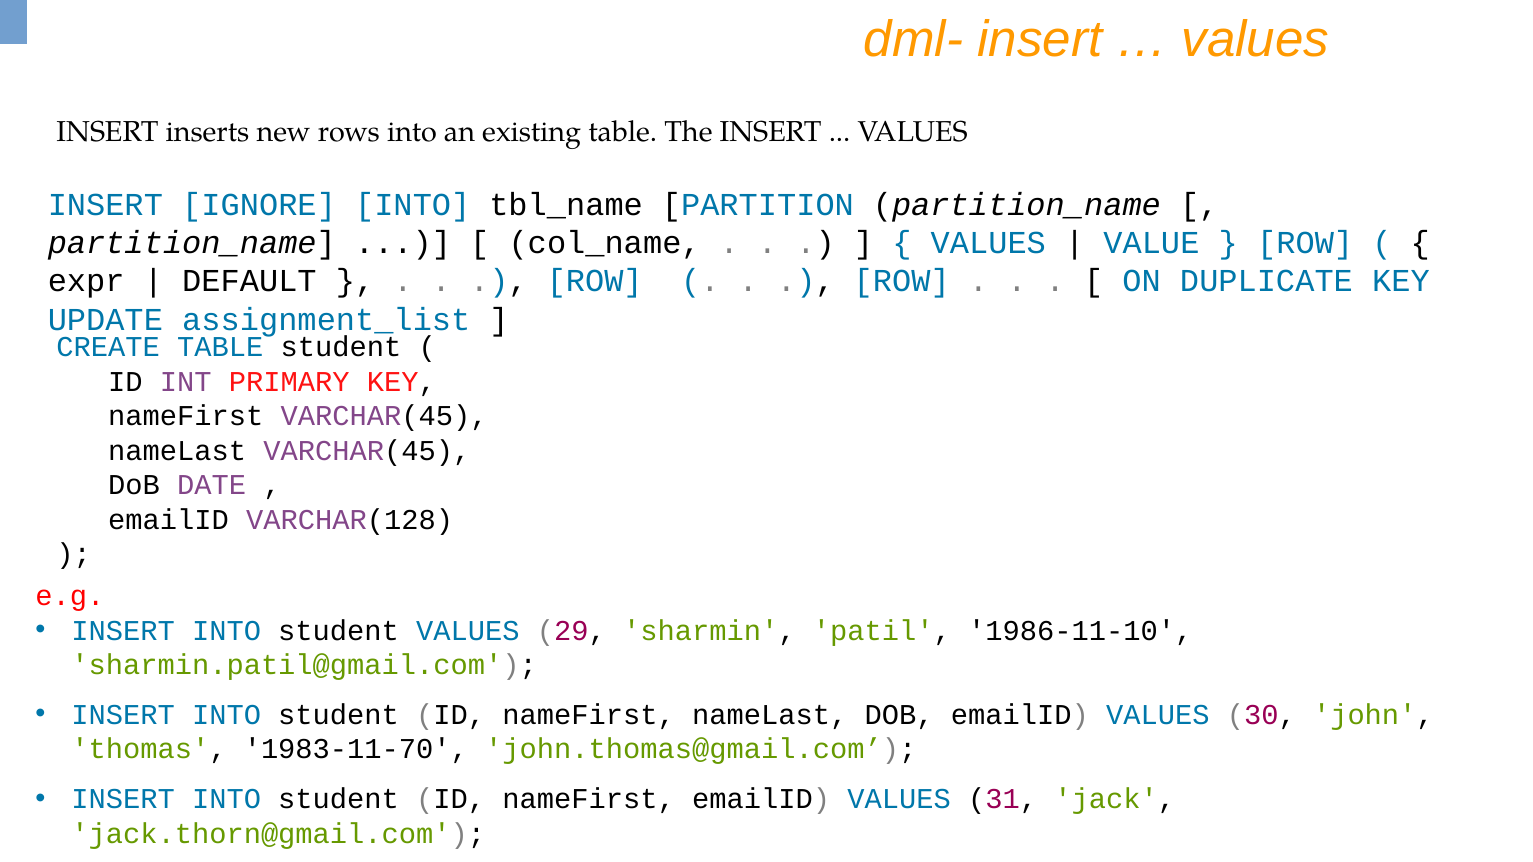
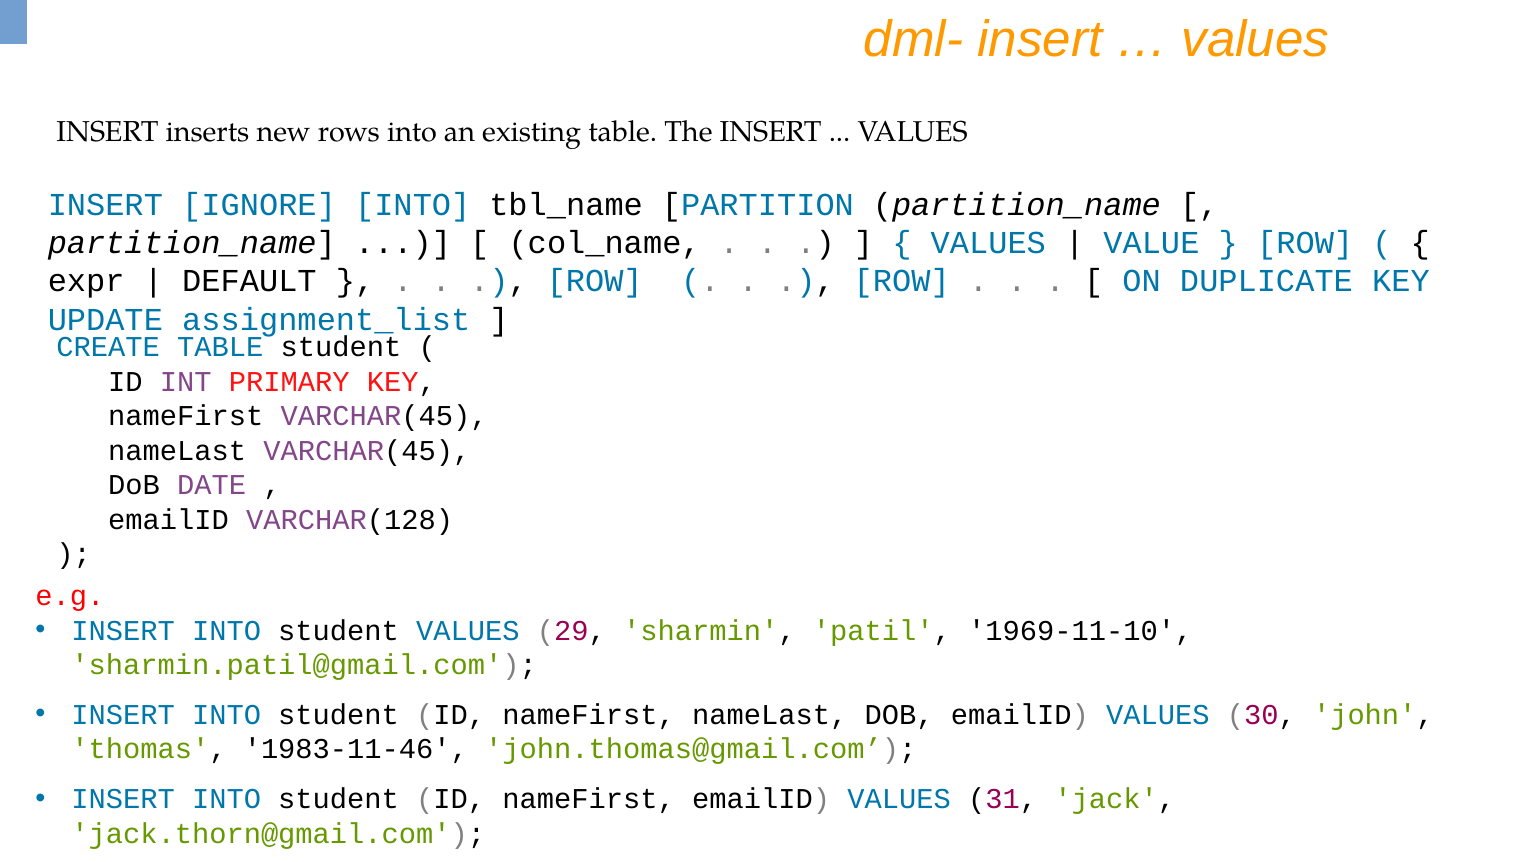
1986-11-10: 1986-11-10 -> 1969-11-10
1983-11-70: 1983-11-70 -> 1983-11-46
